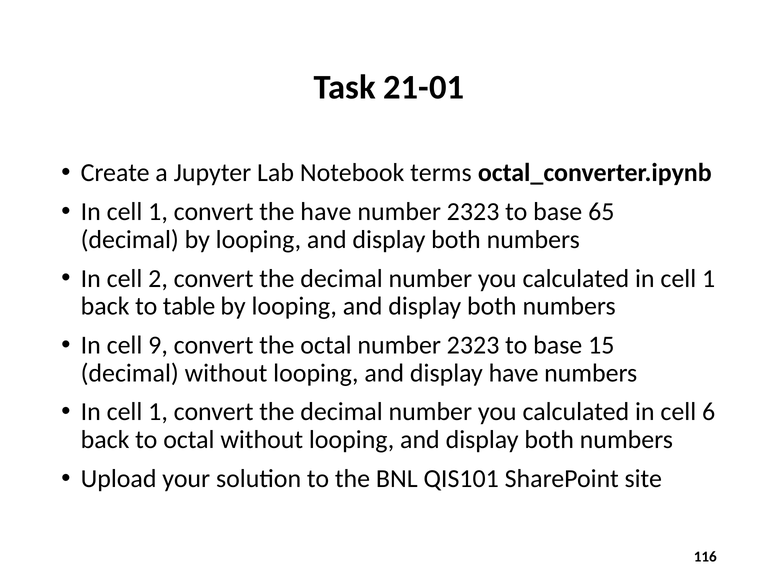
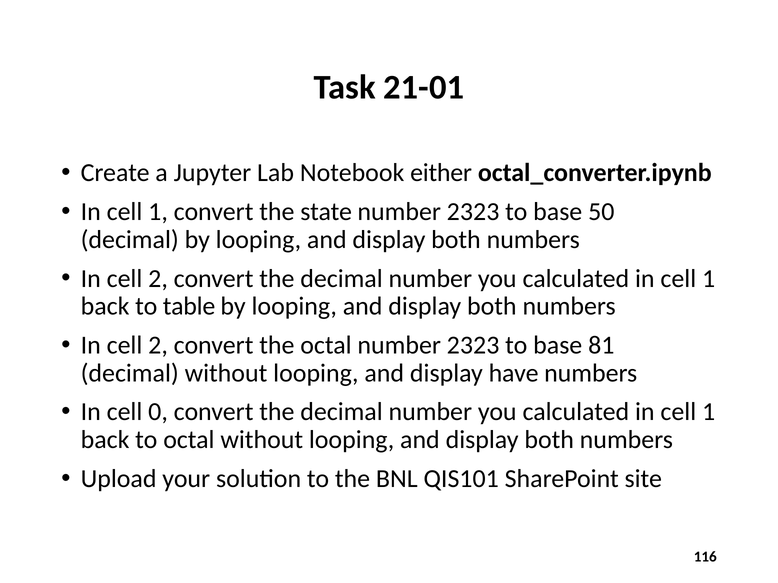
terms: terms -> either
the have: have -> state
65: 65 -> 50
9 at (158, 345): 9 -> 2
15: 15 -> 81
1 at (158, 412): 1 -> 0
6 at (709, 412): 6 -> 1
